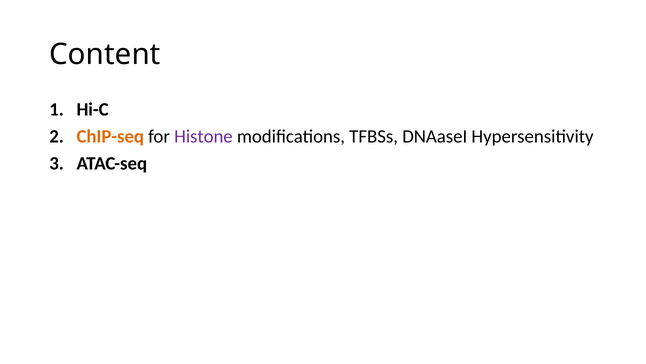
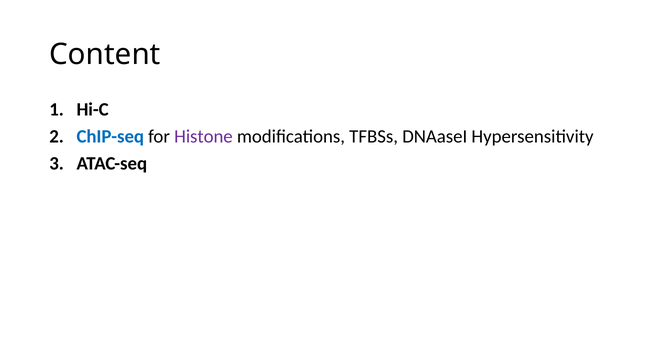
ChIP-seq colour: orange -> blue
